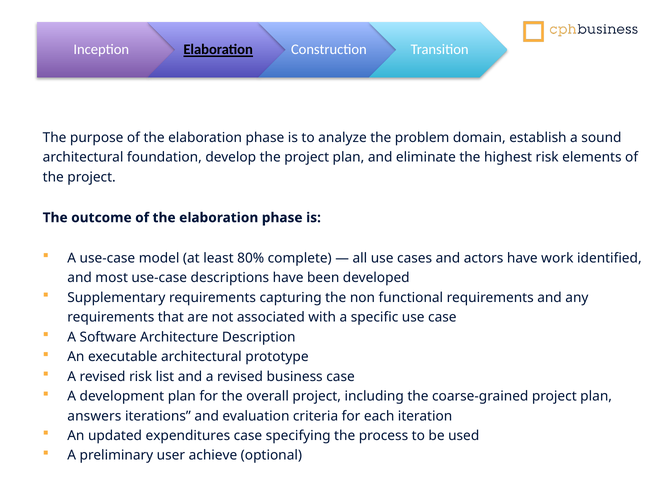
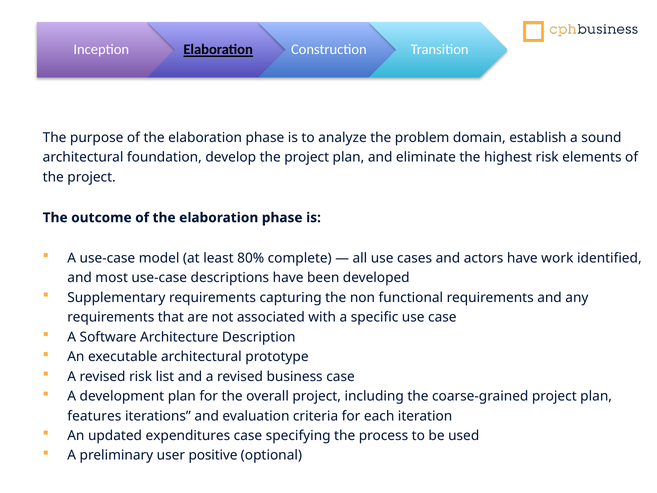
answers: answers -> features
achieve: achieve -> positive
